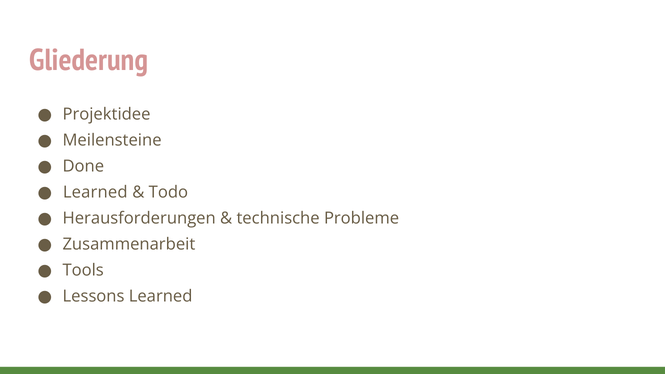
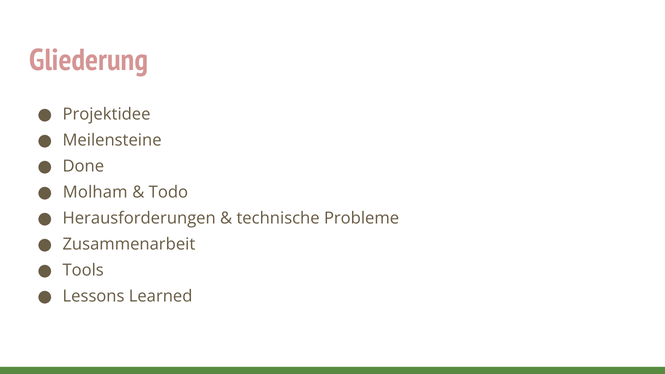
Learned at (95, 192): Learned -> Molham
